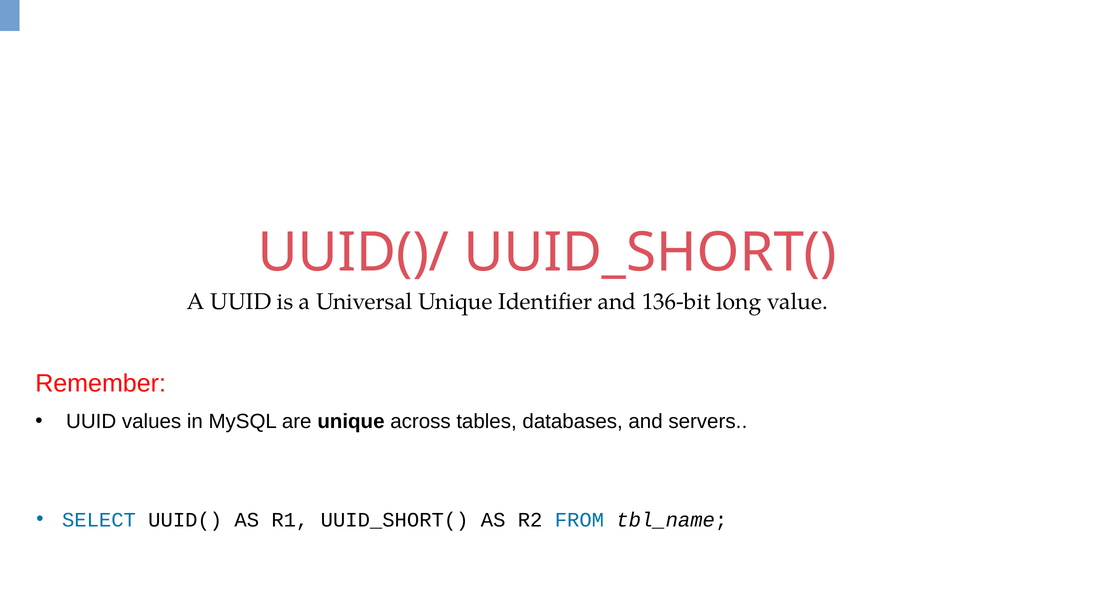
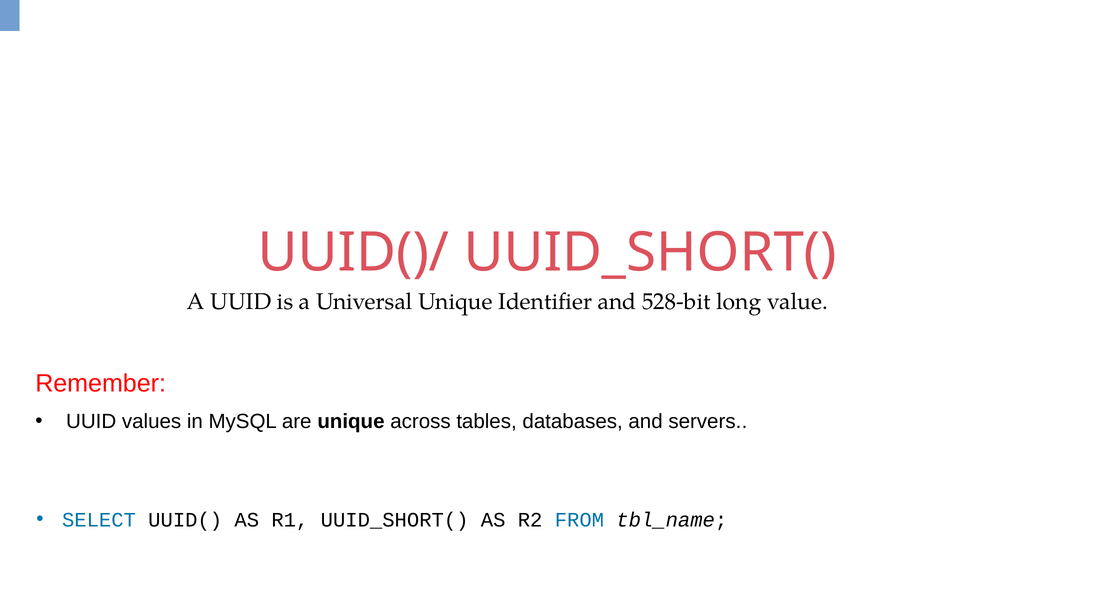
136-bit: 136-bit -> 528-bit
